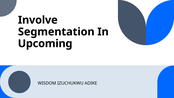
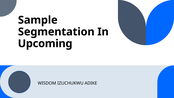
Involve: Involve -> Sample
